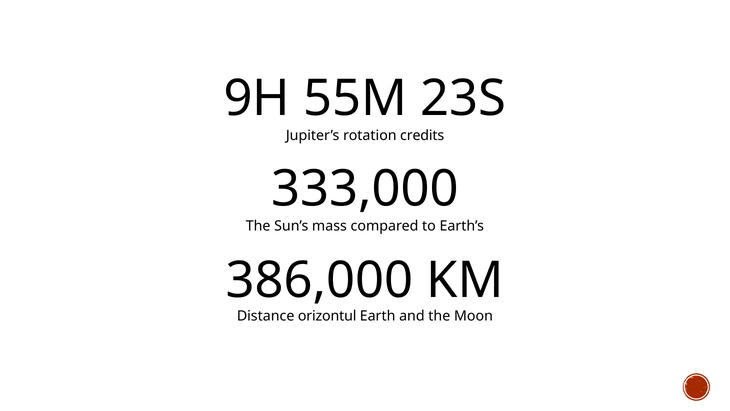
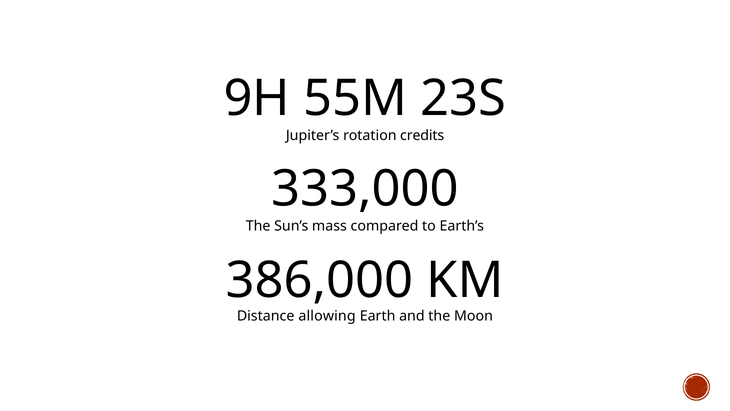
orizontul: orizontul -> allowing
